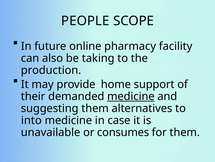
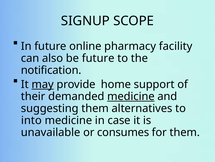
PEOPLE: PEOPLE -> SIGNUP
be taking: taking -> future
production: production -> notification
may underline: none -> present
